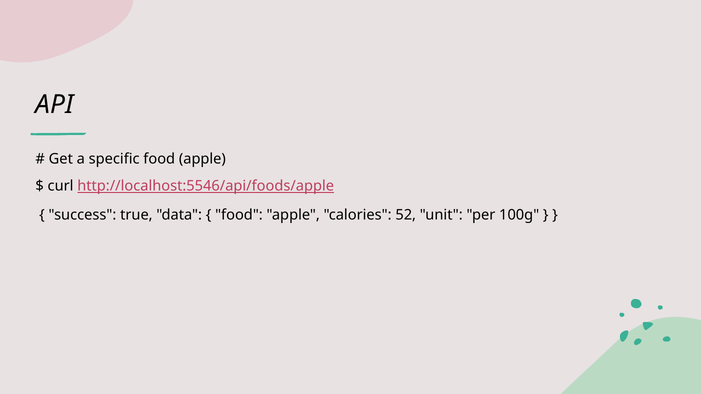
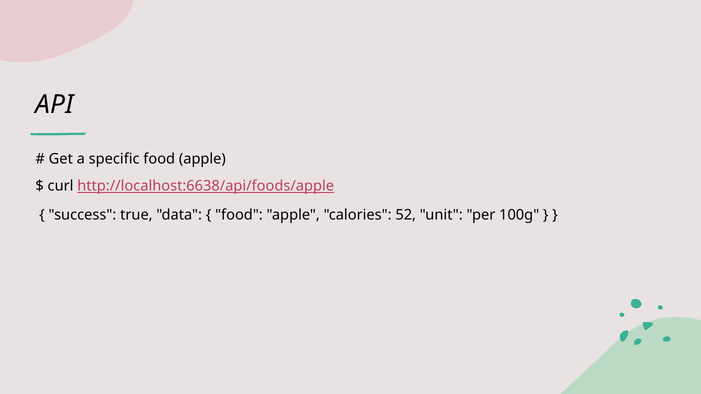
http://localhost:5546/api/foods/apple: http://localhost:5546/api/foods/apple -> http://localhost:6638/api/foods/apple
